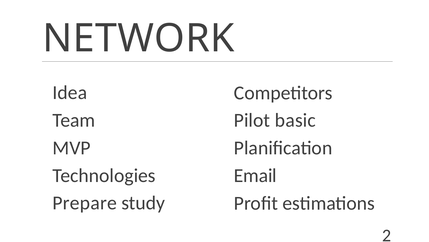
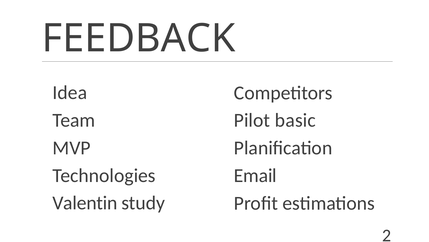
NETWORK: NETWORK -> FEEDBACK
Prepare: Prepare -> Valentin
